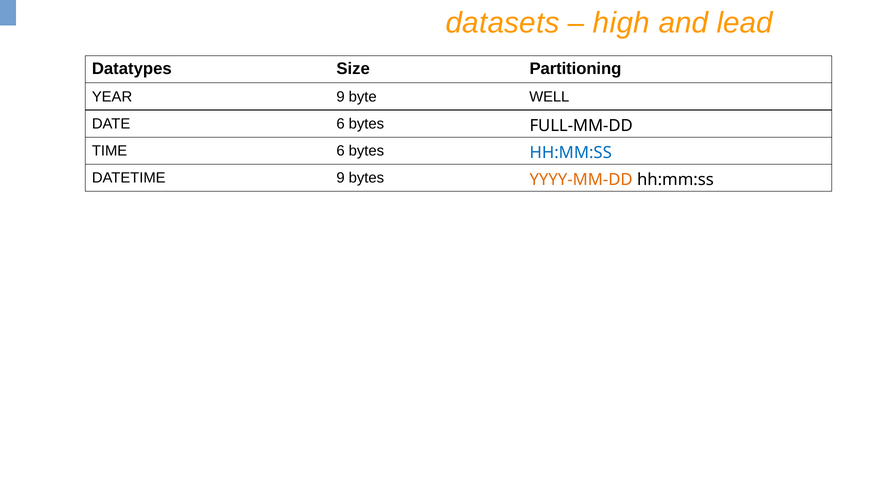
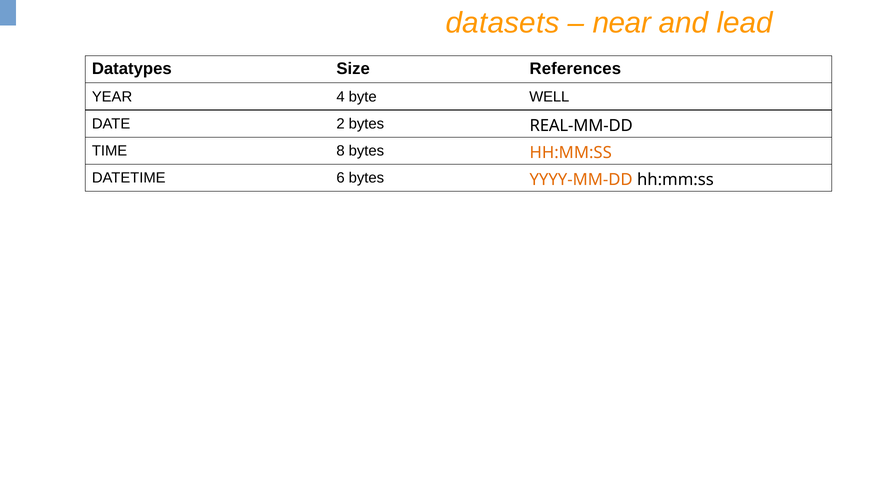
high: high -> near
Partitioning: Partitioning -> References
YEAR 9: 9 -> 4
DATE 6: 6 -> 2
FULL-MM-DD: FULL-MM-DD -> REAL-MM-DD
TIME 6: 6 -> 8
HH:MM:SS at (571, 153) colour: blue -> orange
DATETIME 9: 9 -> 6
